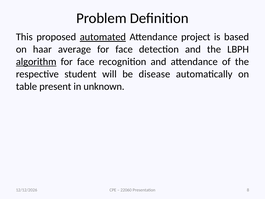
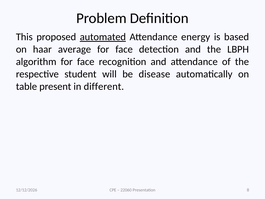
project: project -> energy
algorithm underline: present -> none
unknown: unknown -> different
